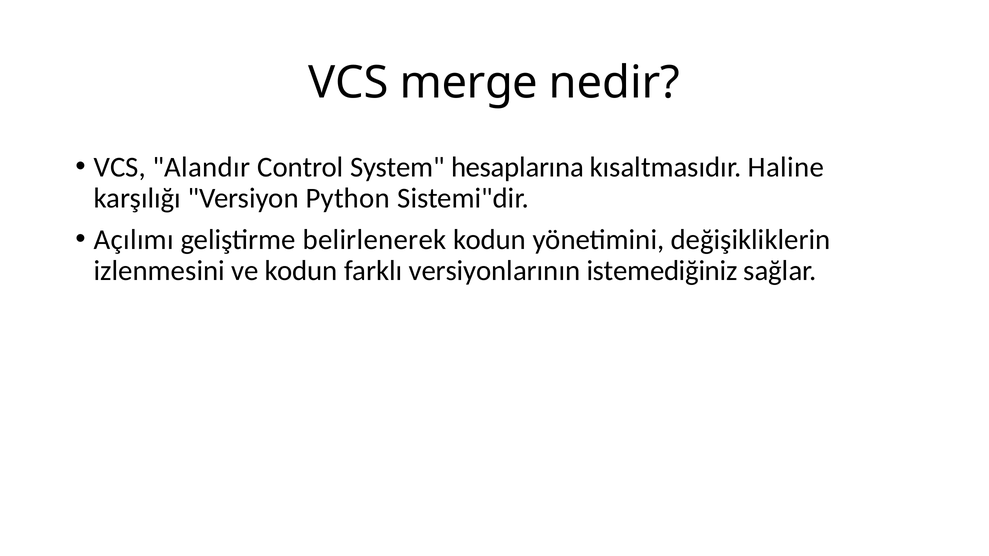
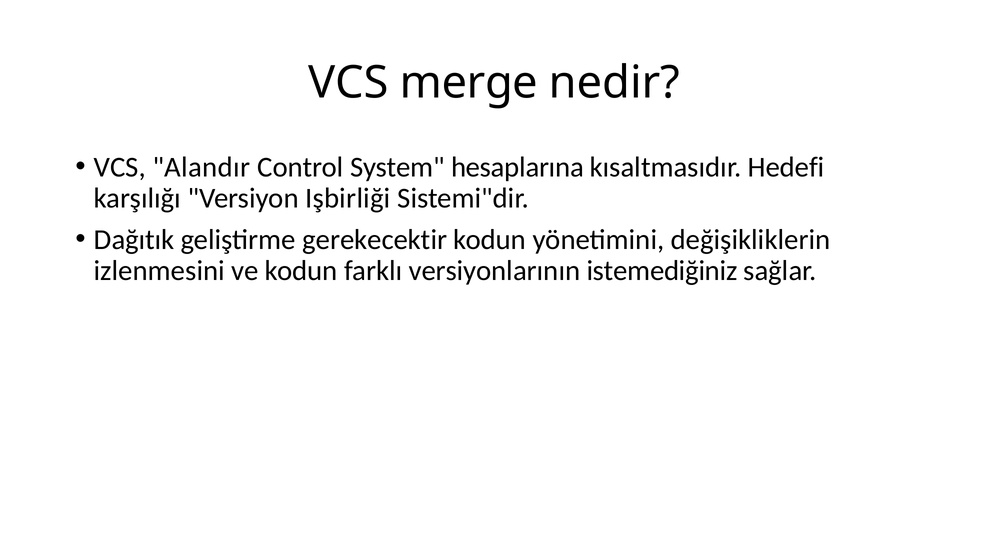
Haline: Haline -> Hedefi
Python: Python -> Işbirliği
Açılımı: Açılımı -> Dağıtık
belirlenerek: belirlenerek -> gerekecektir
